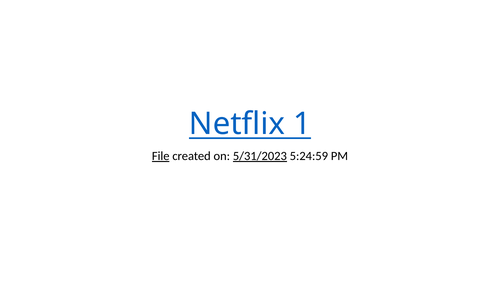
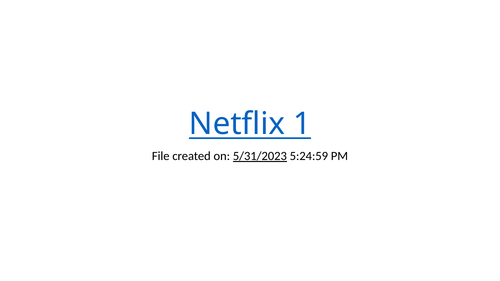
File underline: present -> none
